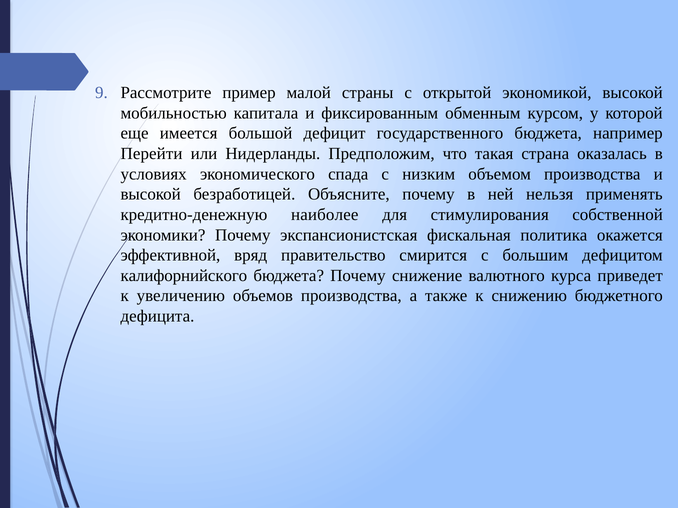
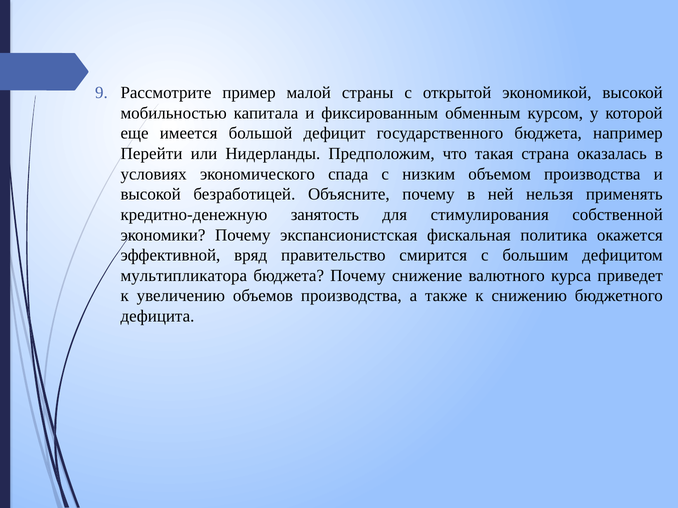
наиболее: наиболее -> занятость
калифорнийского: калифорнийского -> мультипликатора
